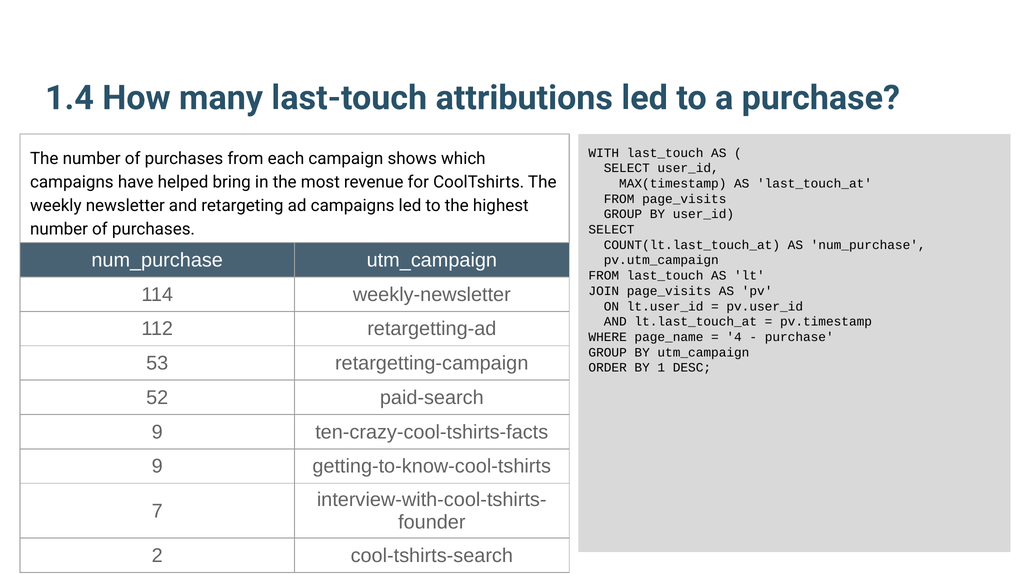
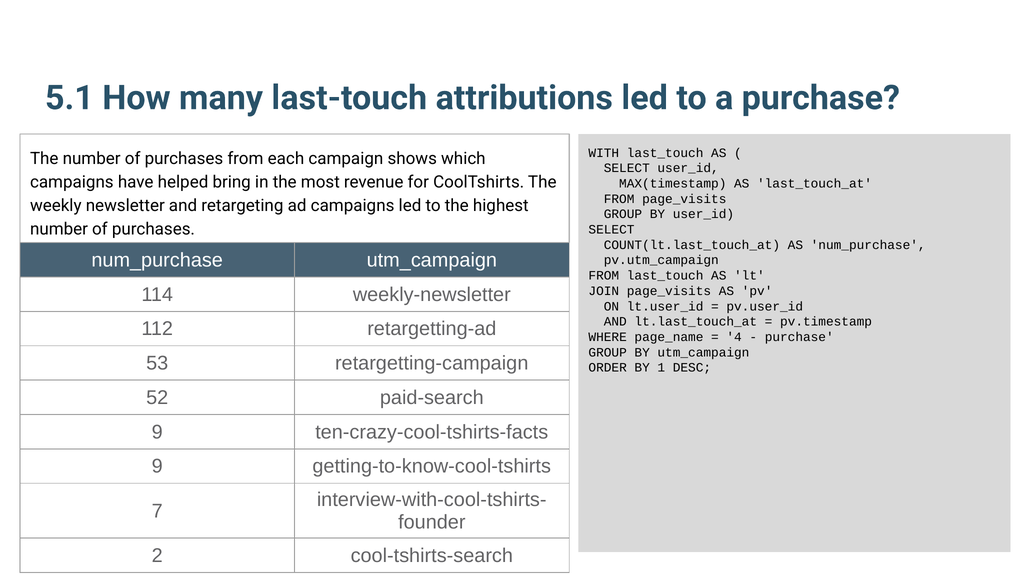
1.4: 1.4 -> 5.1
